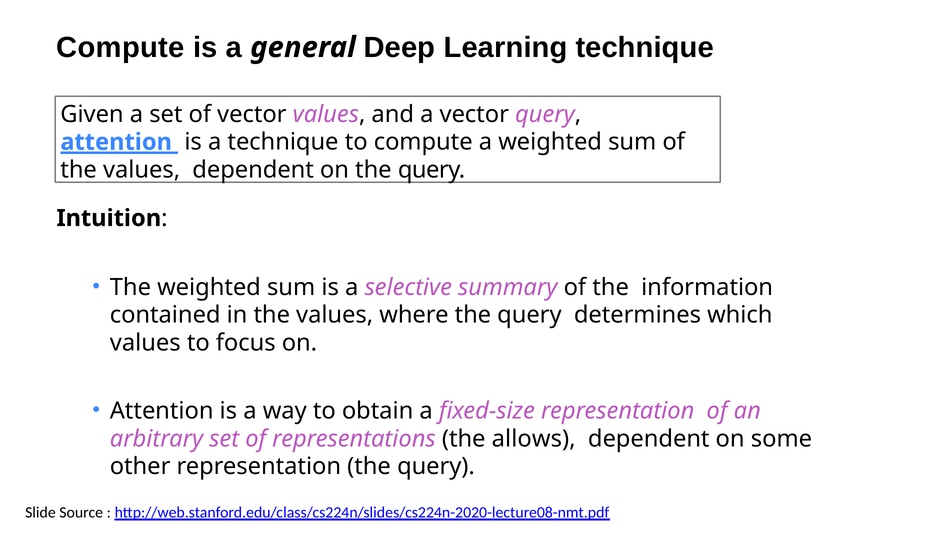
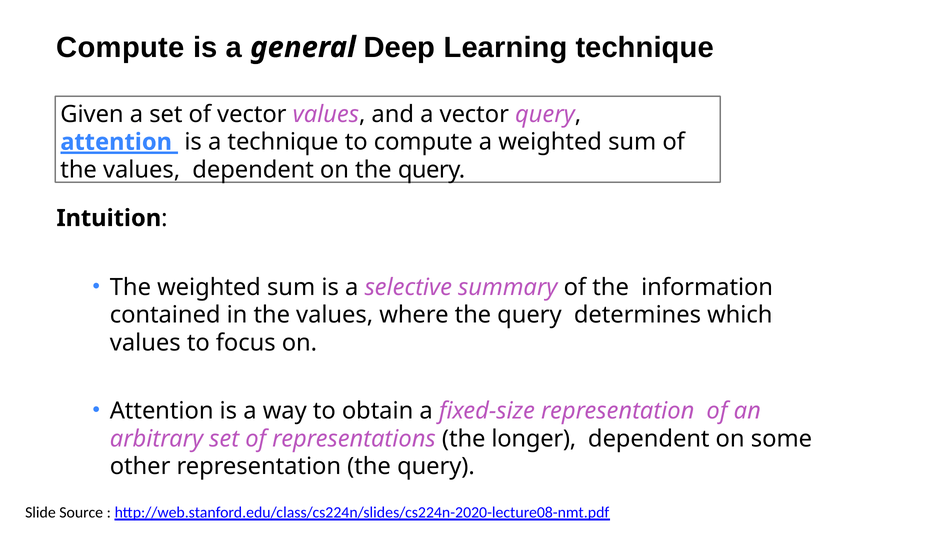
allows: allows -> longer
